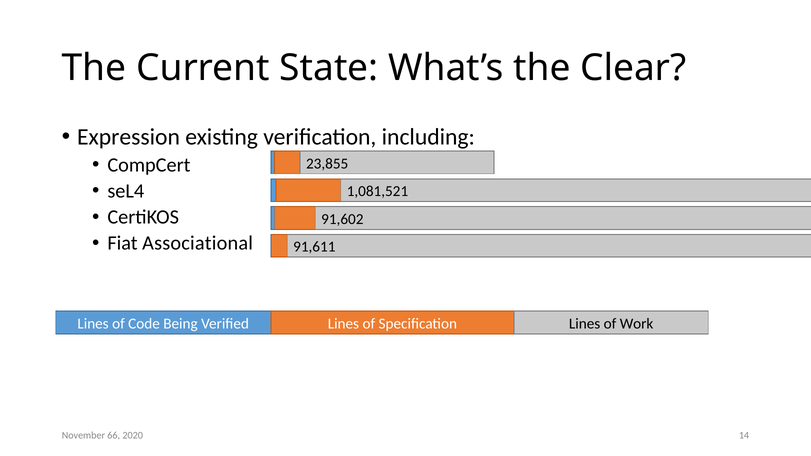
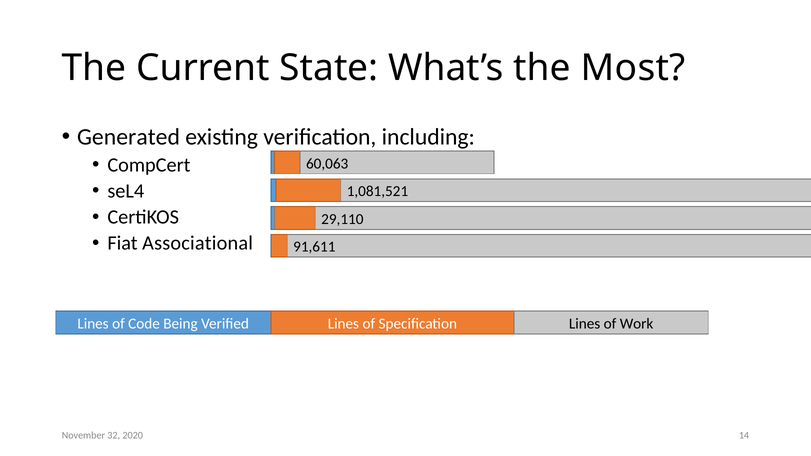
Clear: Clear -> Most
Expression: Expression -> Generated
23,855: 23,855 -> 60,063
91,602: 91,602 -> 29,110
66: 66 -> 32
